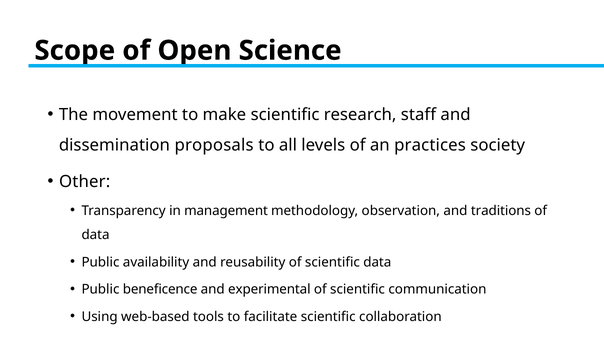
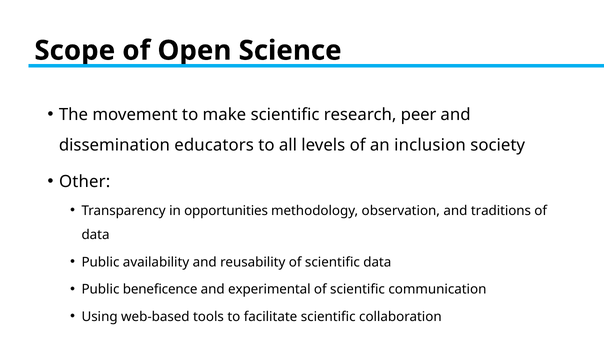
staff: staff -> peer
proposals: proposals -> educators
practices: practices -> inclusion
management: management -> opportunities
